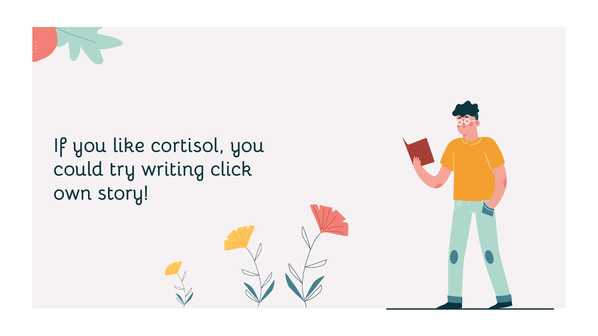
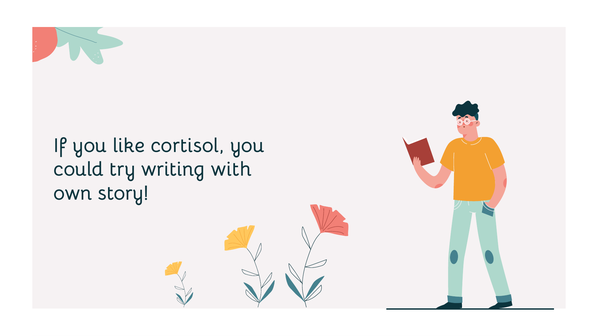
click: click -> with
